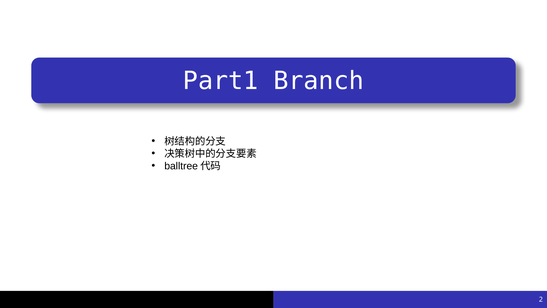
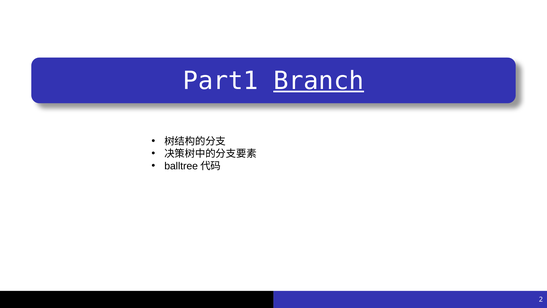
Branch underline: none -> present
